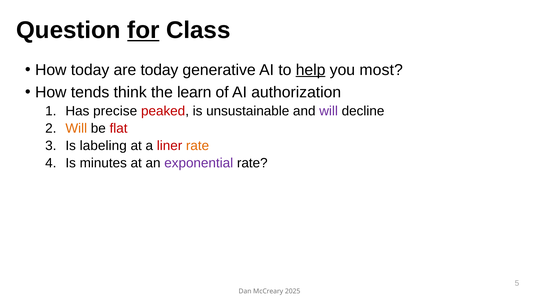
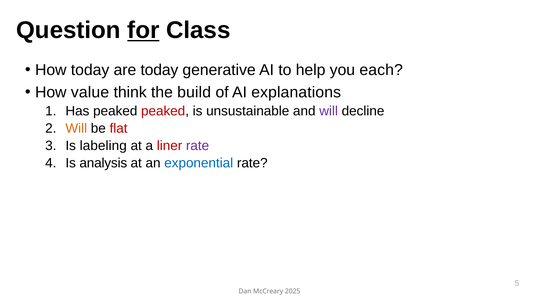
help underline: present -> none
most: most -> each
tends: tends -> value
learn: learn -> build
authorization: authorization -> explanations
Has precise: precise -> peaked
rate at (198, 146) colour: orange -> purple
minutes: minutes -> analysis
exponential colour: purple -> blue
